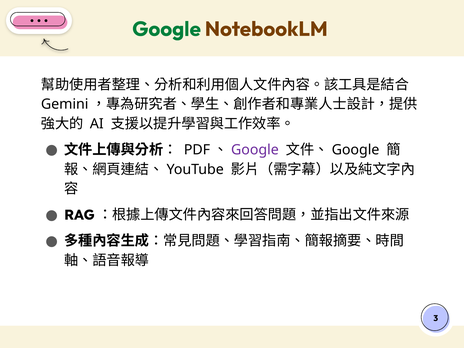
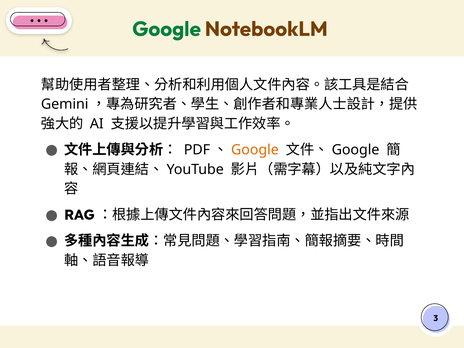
Google at (255, 150) colour: purple -> orange
